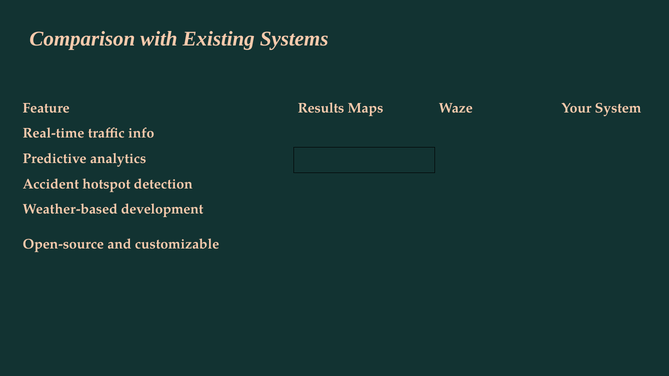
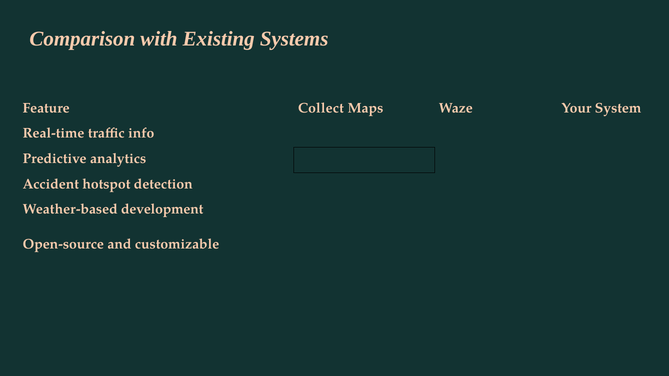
Results: Results -> Collect
